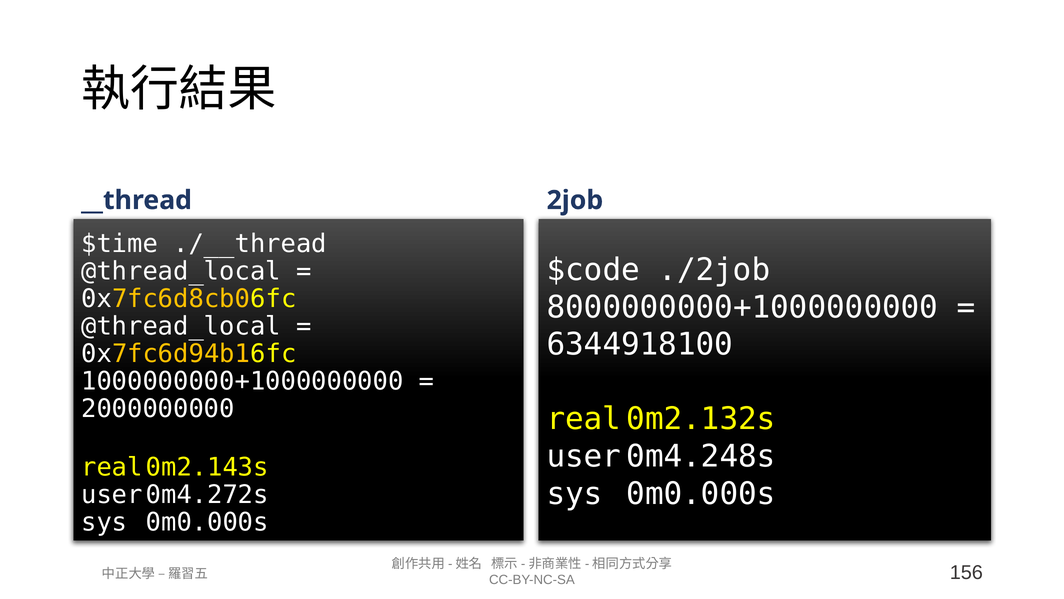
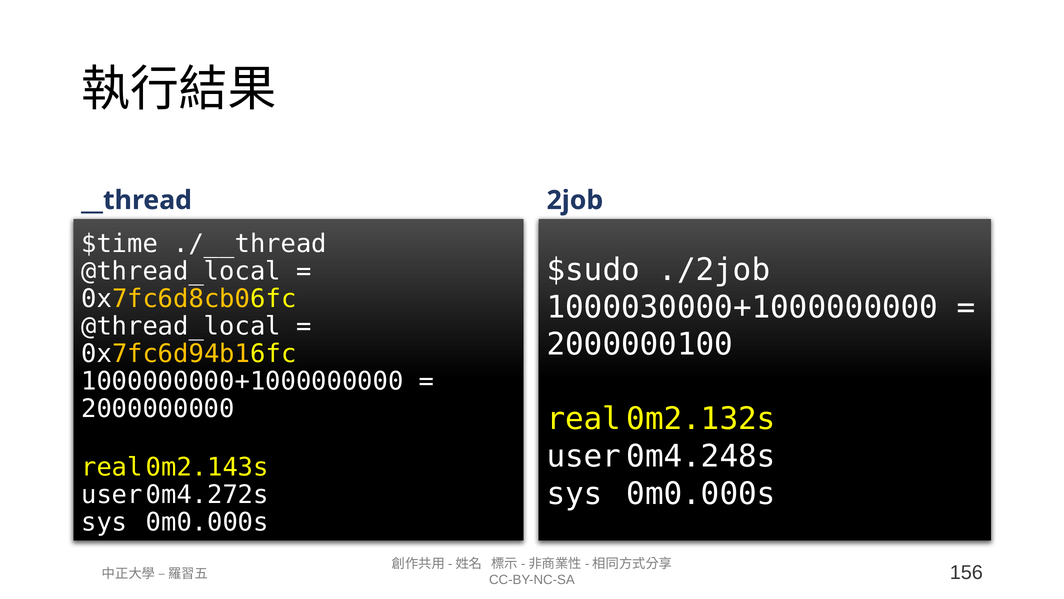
$code: $code -> $sudo
8000000000+1000000000: 8000000000+1000000000 -> 1000030000+1000000000
6344918100: 6344918100 -> 2000000100
